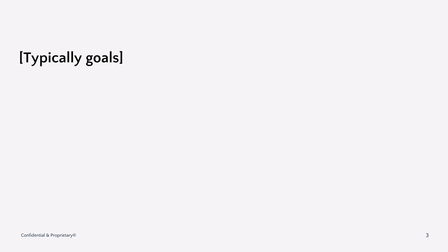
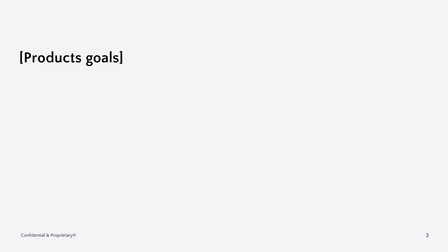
Typically: Typically -> Products
